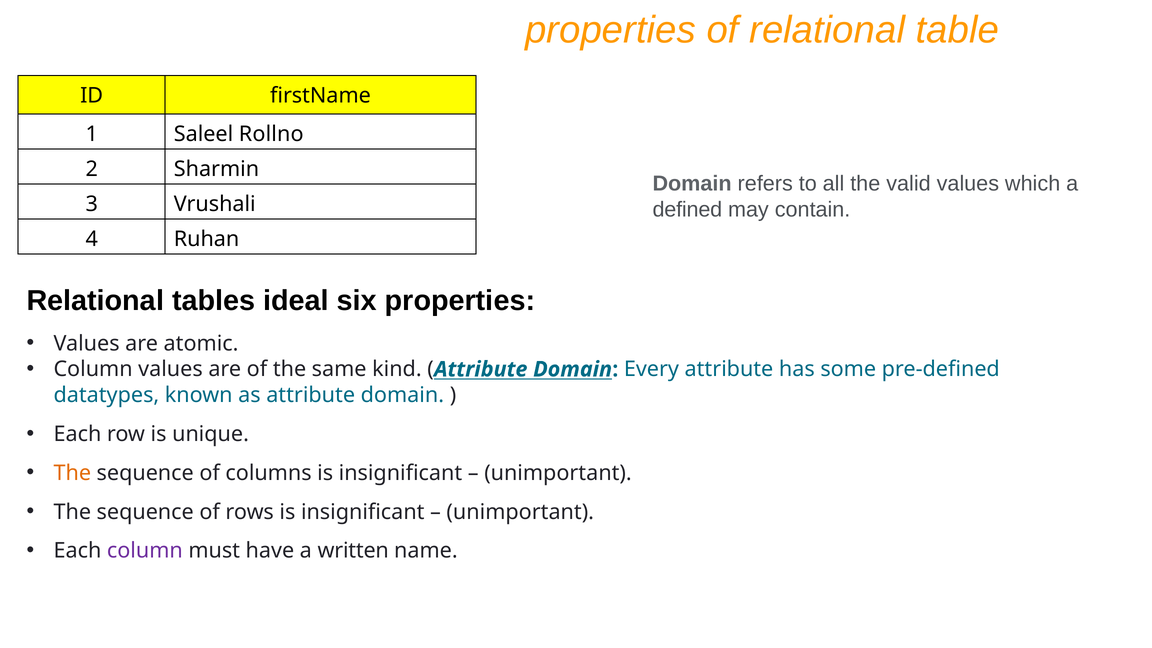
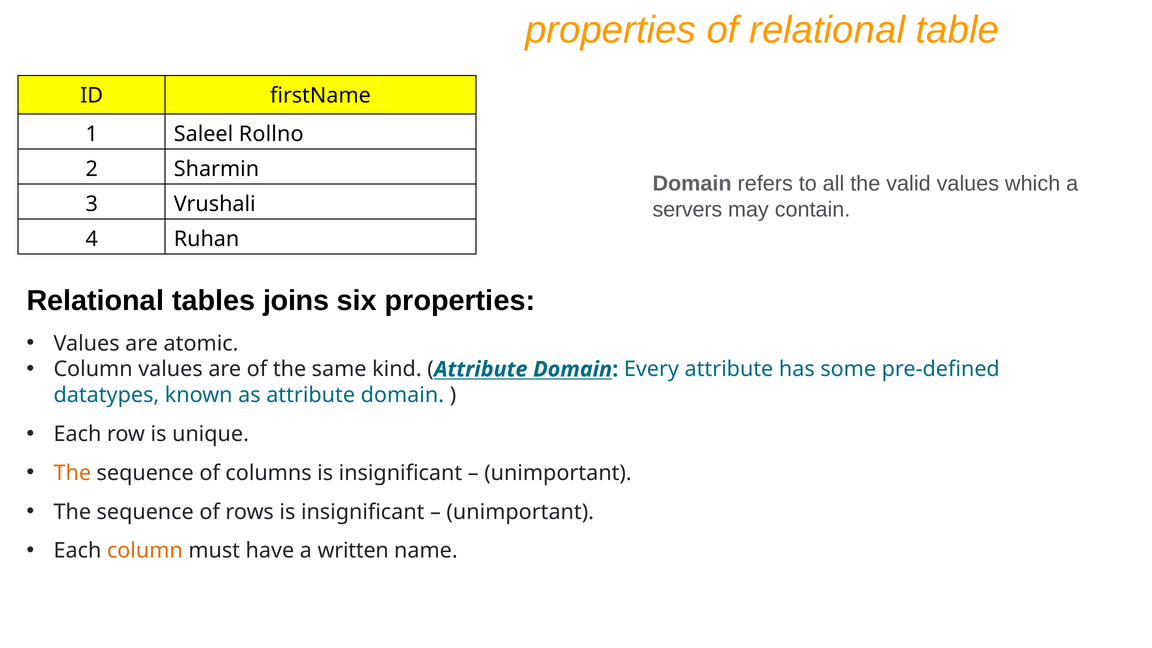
defined: defined -> servers
ideal: ideal -> joins
column at (145, 551) colour: purple -> orange
